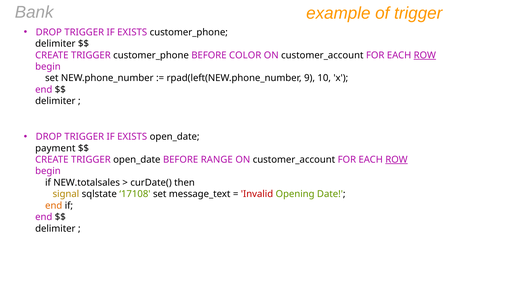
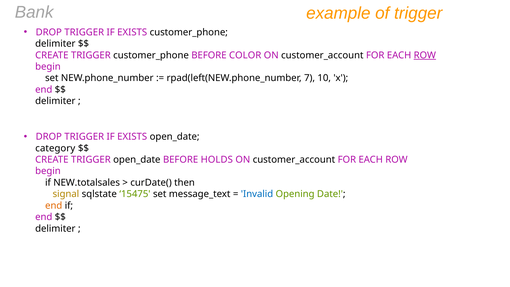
9: 9 -> 7
payment: payment -> category
RANGE: RANGE -> HOLDS
ROW at (396, 160) underline: present -> none
17108: 17108 -> 15475
Invalid colour: red -> blue
